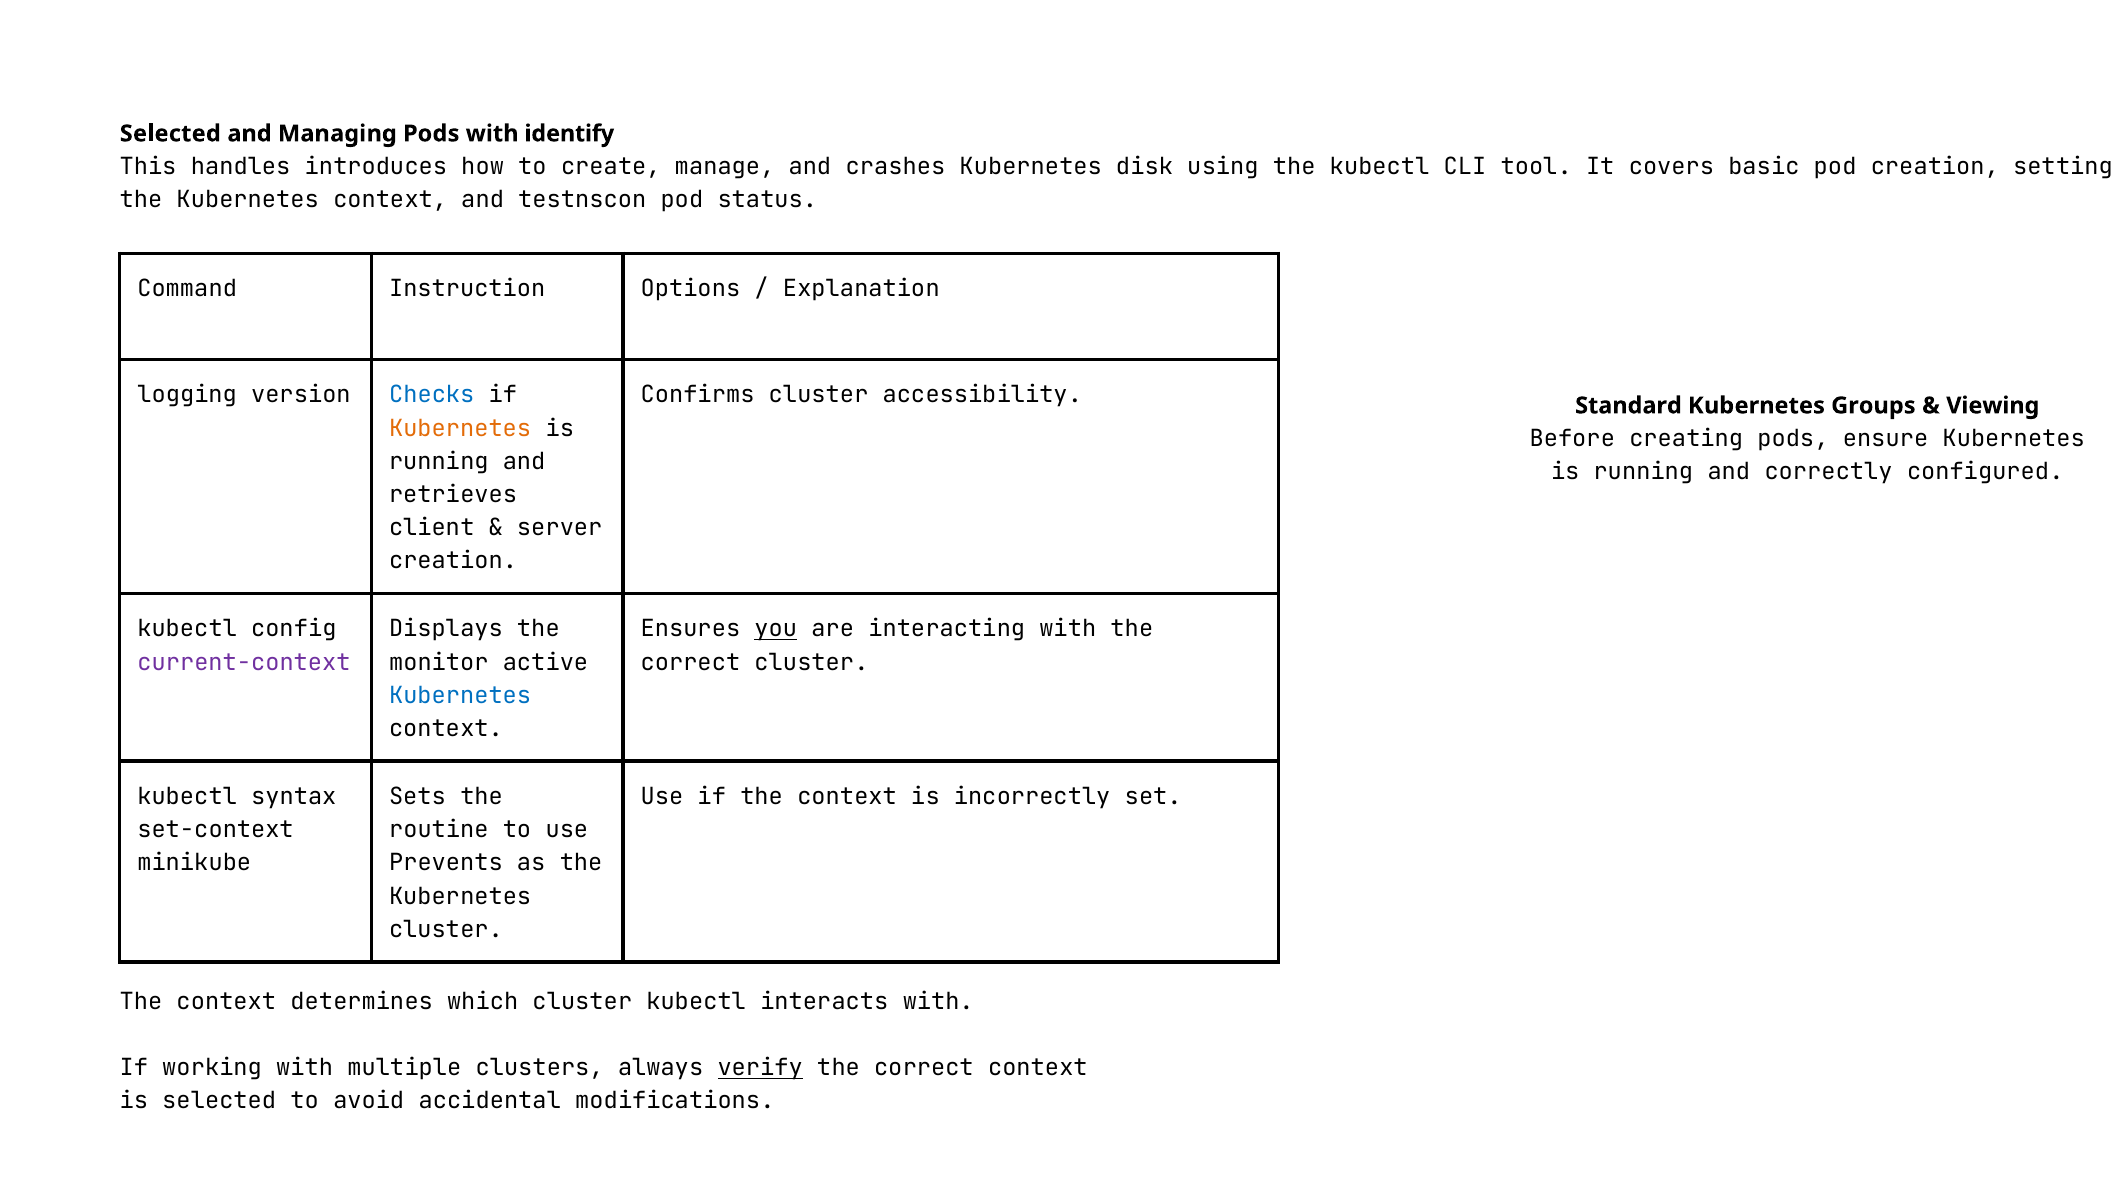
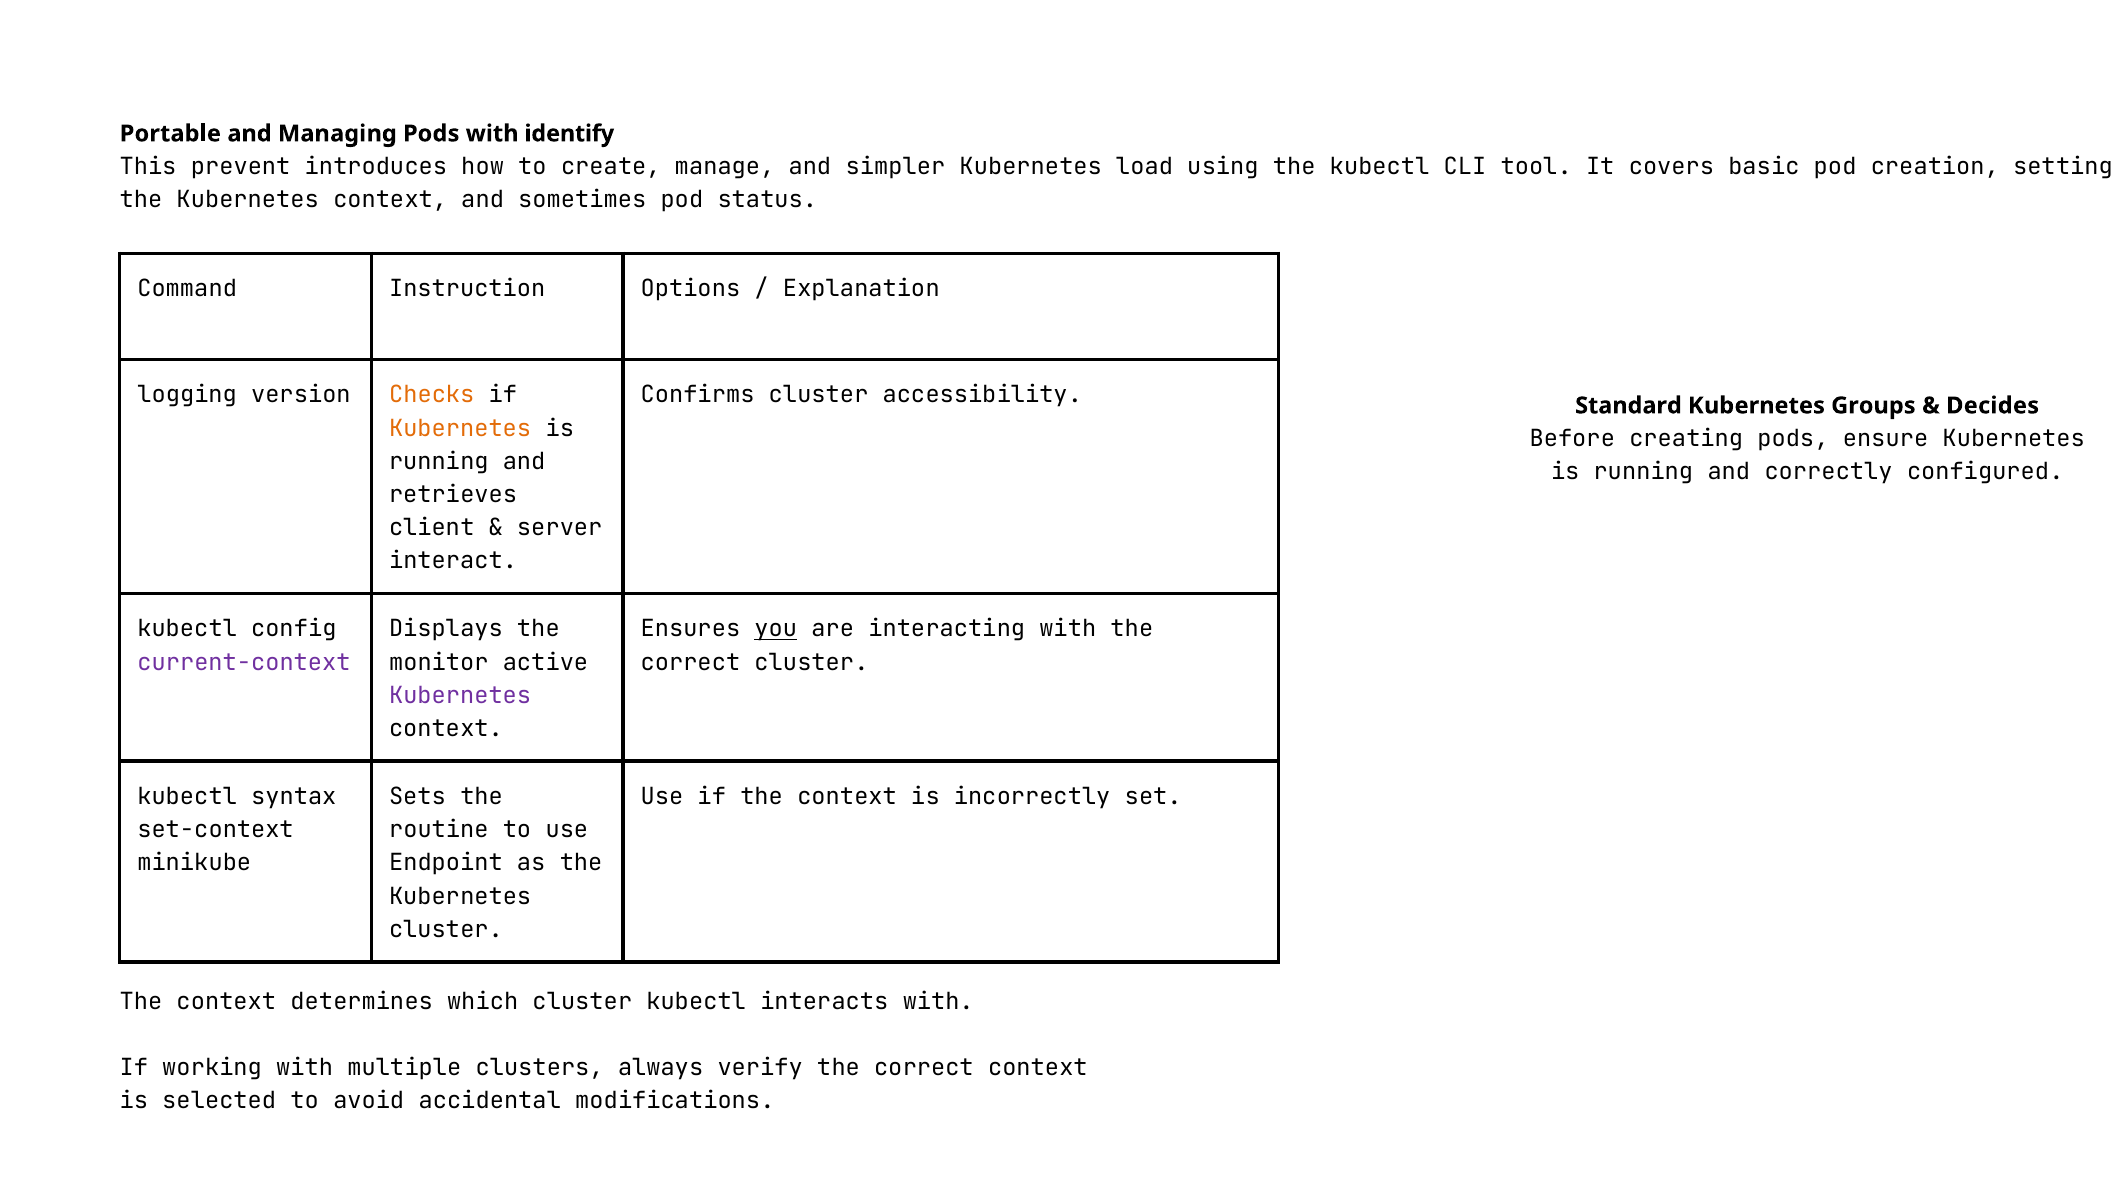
Selected at (170, 134): Selected -> Portable
handles: handles -> prevent
crashes: crashes -> simpler
disk: disk -> load
testnscon: testnscon -> sometimes
Checks colour: blue -> orange
Viewing: Viewing -> Decides
creation at (453, 561): creation -> interact
Kubernetes at (460, 695) colour: blue -> purple
Prevents: Prevents -> Endpoint
verify underline: present -> none
